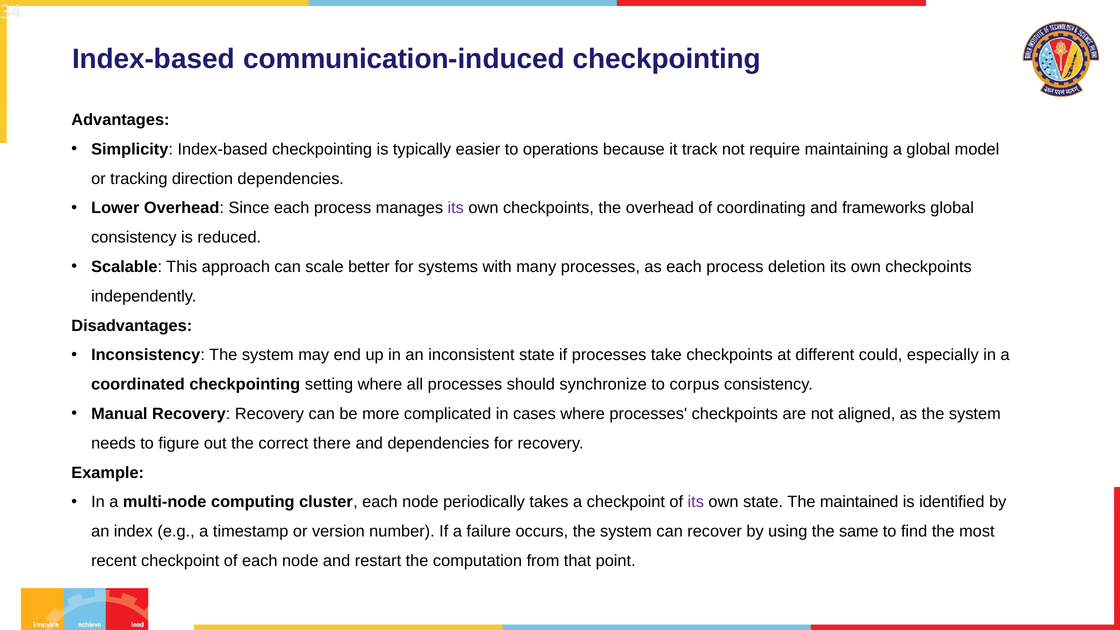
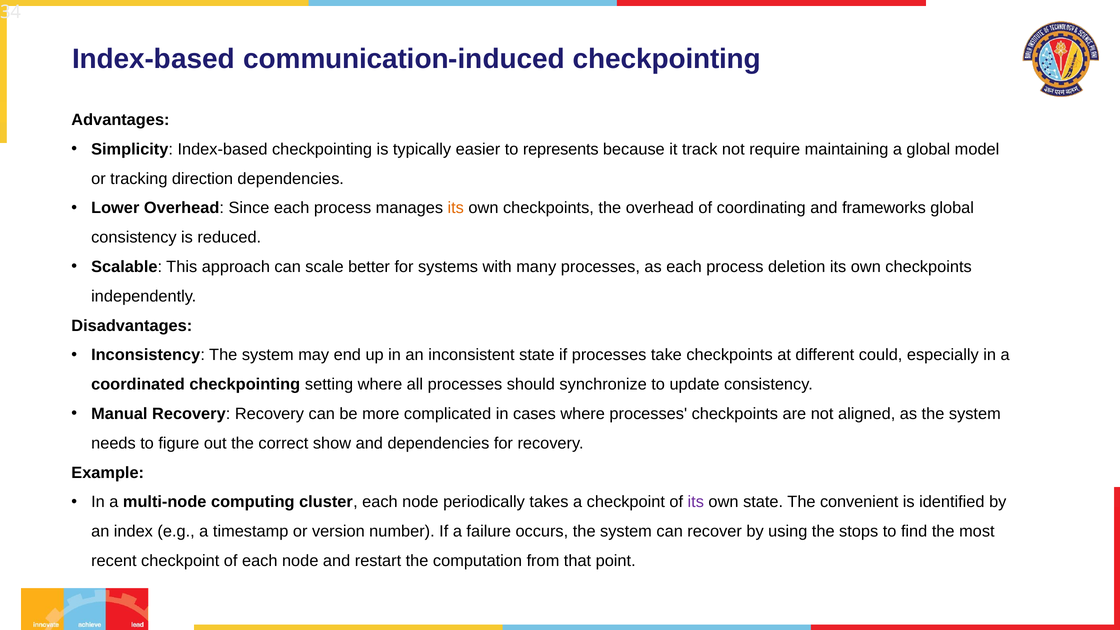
operations: operations -> represents
its at (456, 208) colour: purple -> orange
corpus: corpus -> update
there: there -> show
maintained: maintained -> convenient
same: same -> stops
